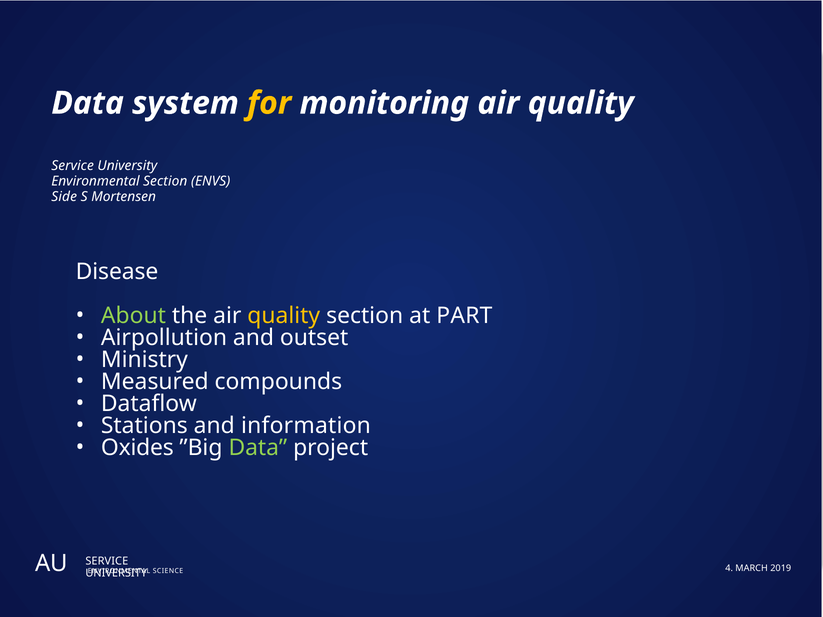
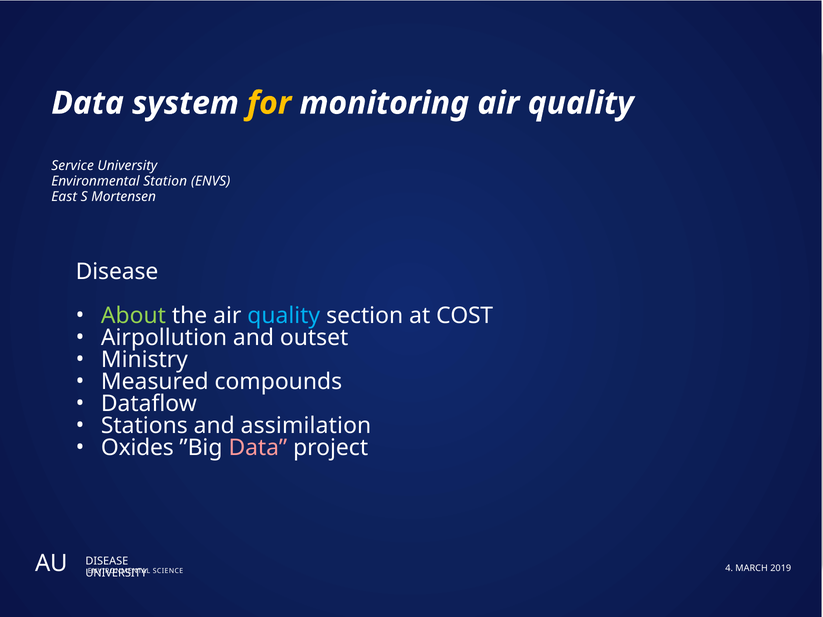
Environmental Section: Section -> Station
Side: Side -> East
quality at (284, 316) colour: yellow -> light blue
PART: PART -> COST
information: information -> assimilation
Data at (258, 448) colour: light green -> pink
SERVICE at (107, 561): SERVICE -> DISEASE
